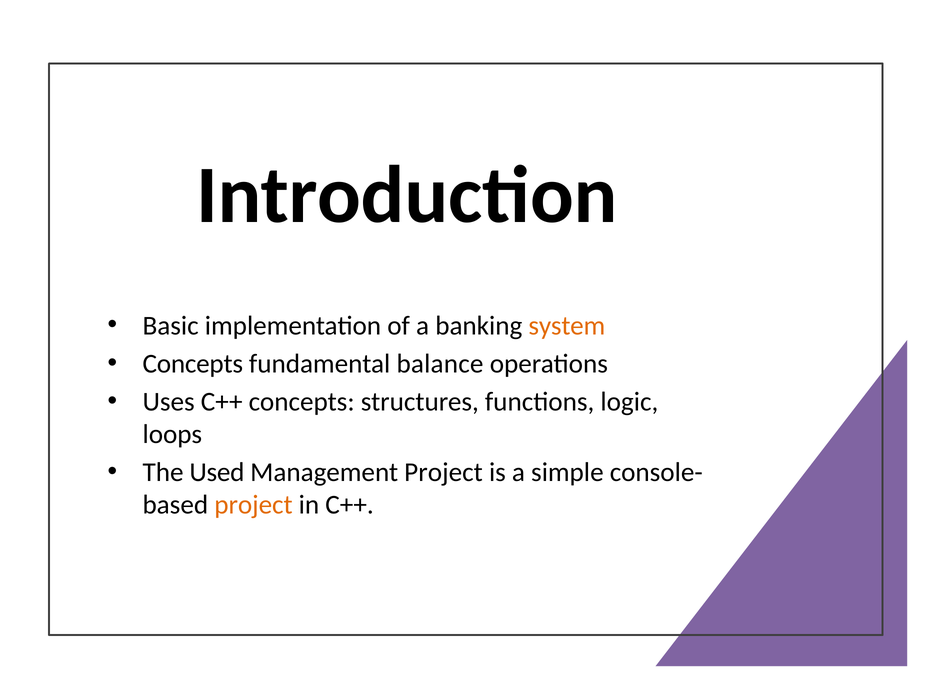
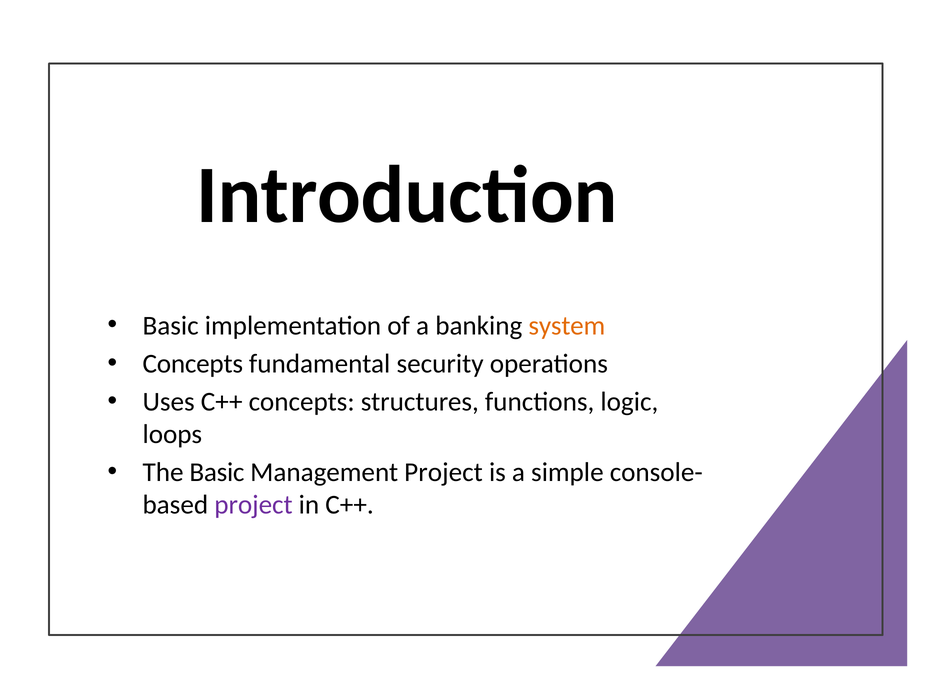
balance: balance -> security
The Used: Used -> Basic
project at (253, 505) colour: orange -> purple
